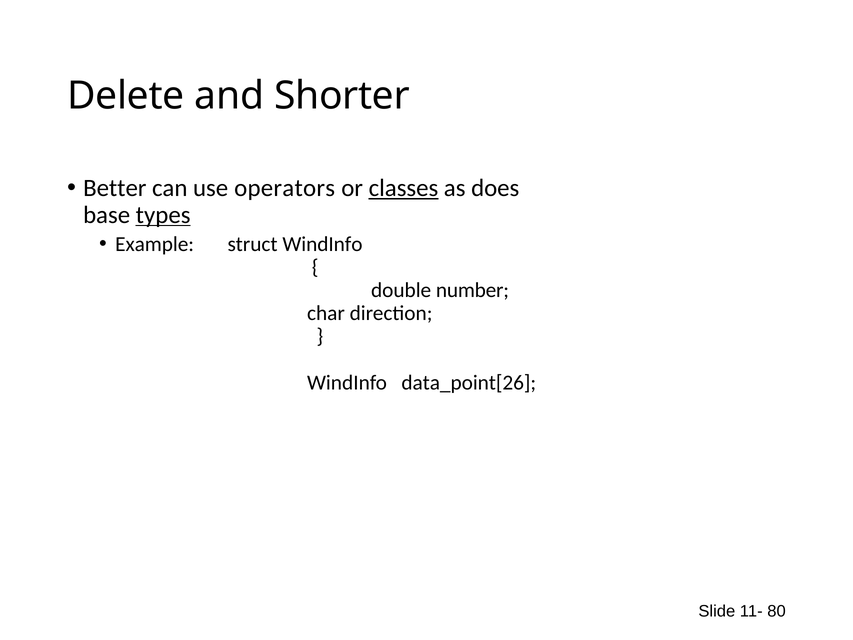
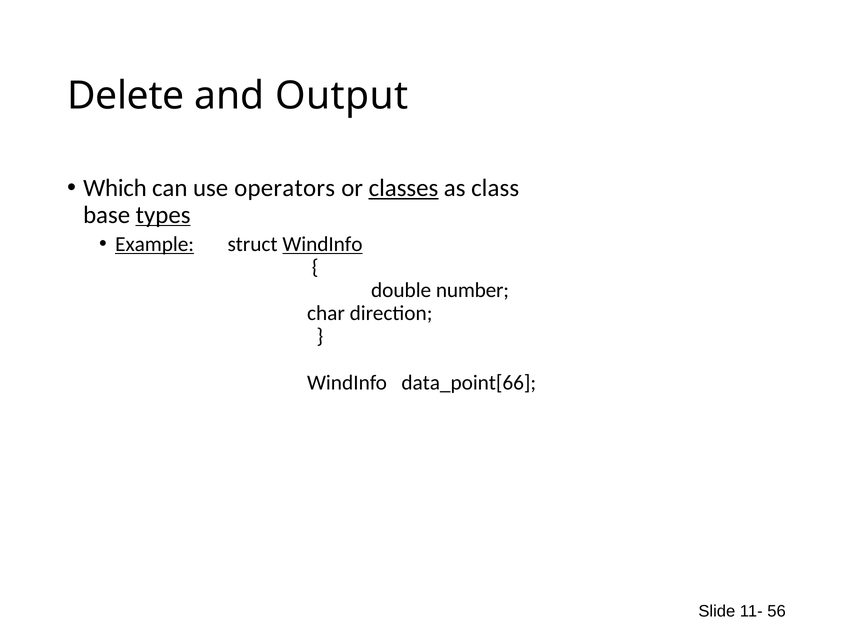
Shorter: Shorter -> Output
Better: Better -> Which
does: does -> class
Example underline: none -> present
WindInfo at (322, 244) underline: none -> present
data_point[26: data_point[26 -> data_point[66
80: 80 -> 56
